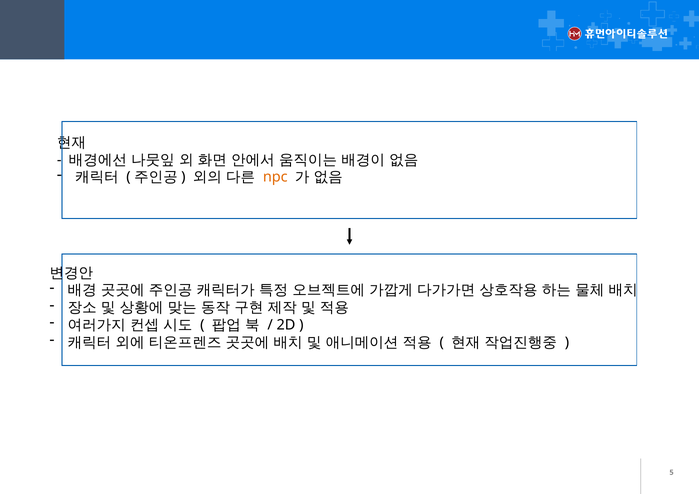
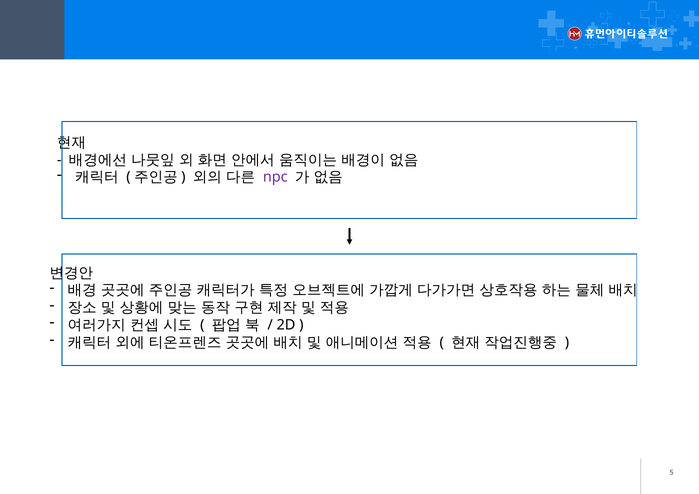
npc colour: orange -> purple
